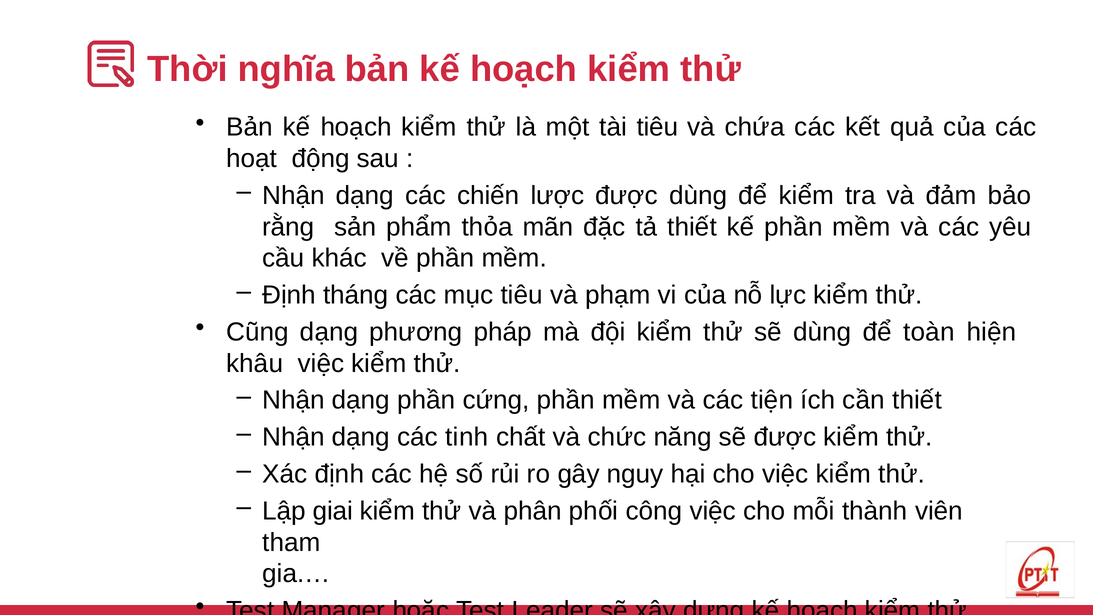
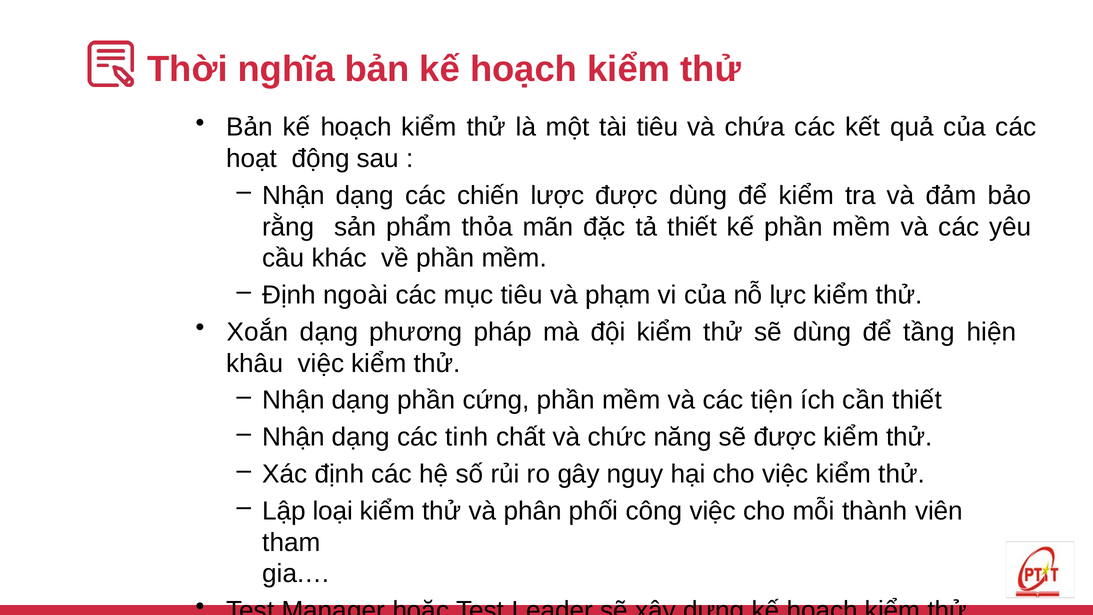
tháng: tháng -> ngoài
Cũng: Cũng -> Xoắn
toàn: toàn -> tầng
giai: giai -> loại
